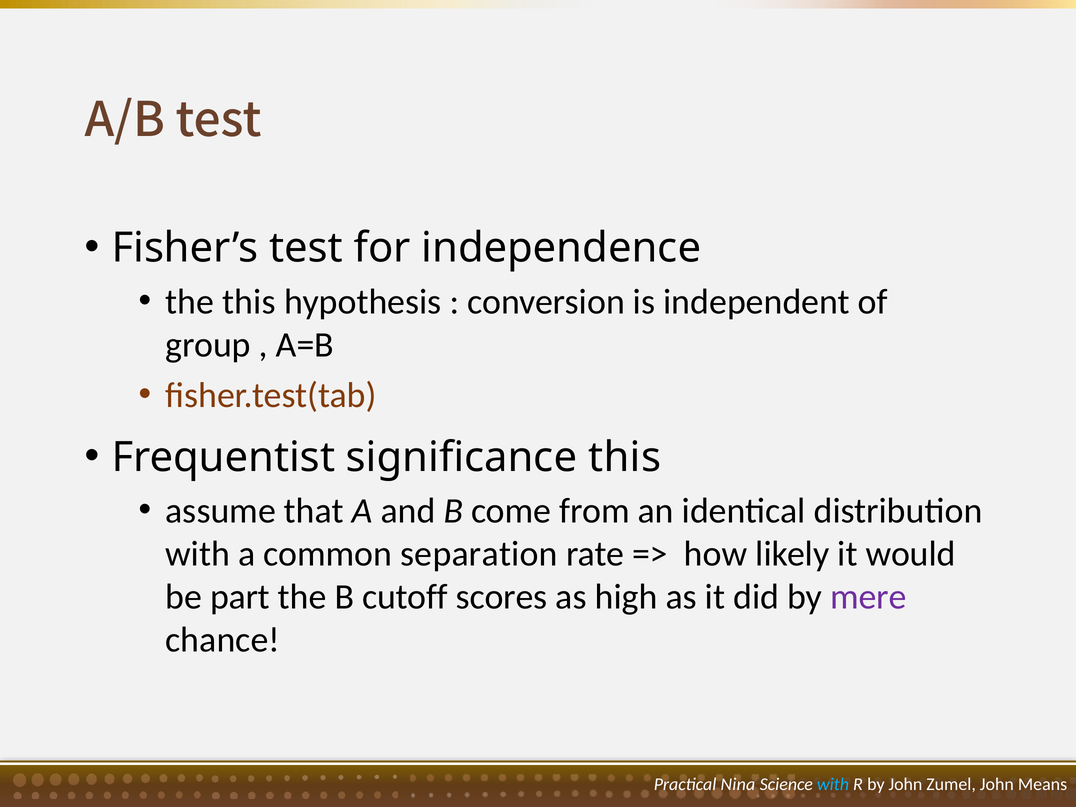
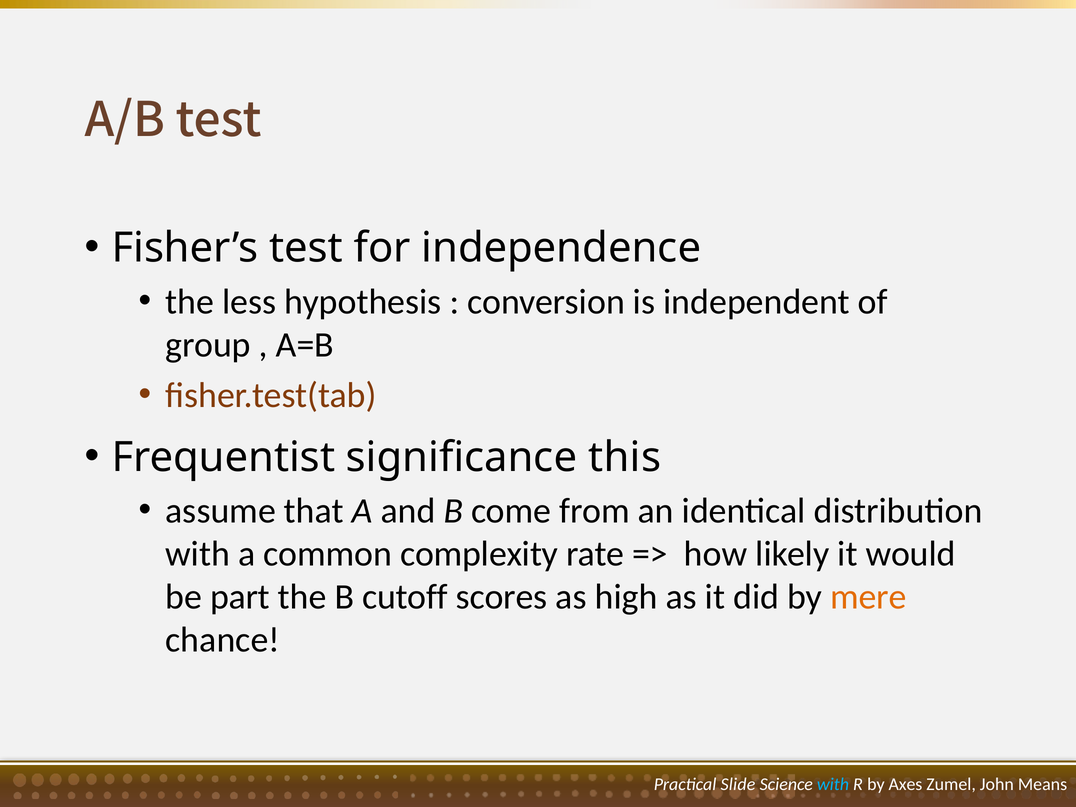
the this: this -> less
separation: separation -> complexity
mere colour: purple -> orange
Nina: Nina -> Slide
by John: John -> Axes
